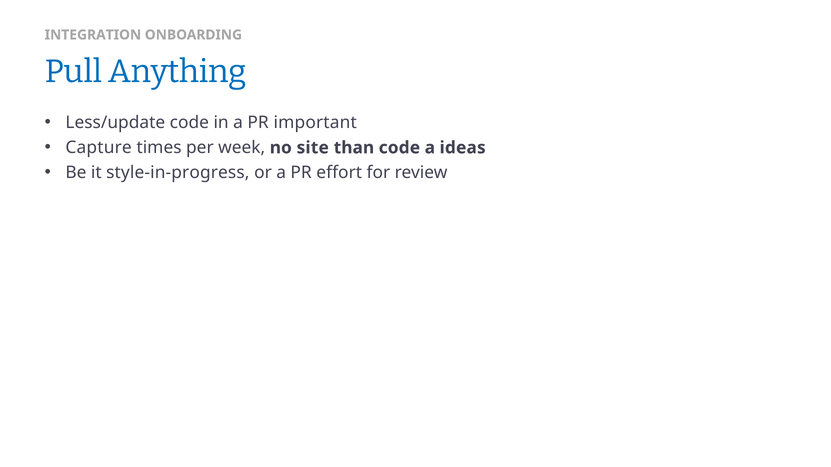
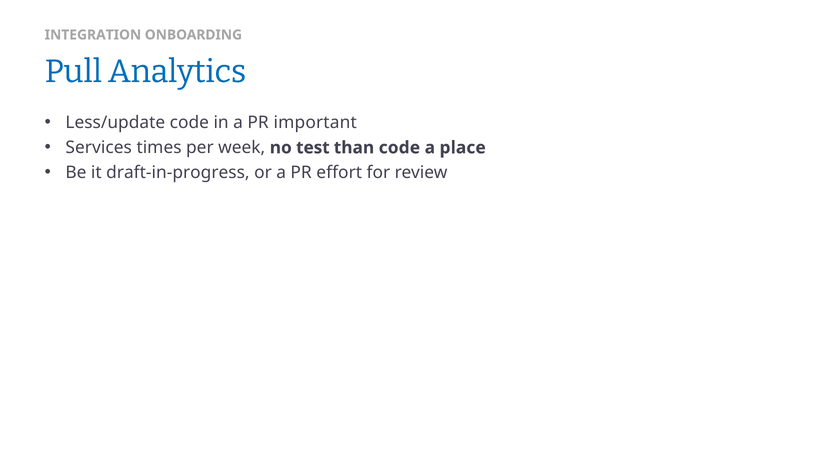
Anything: Anything -> Analytics
Capture: Capture -> Services
site: site -> test
ideas: ideas -> place
style-in-progress: style-in-progress -> draft-in-progress
